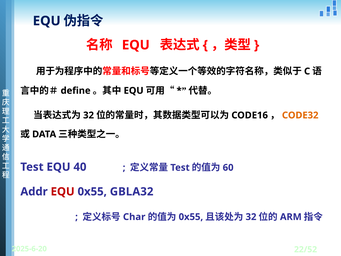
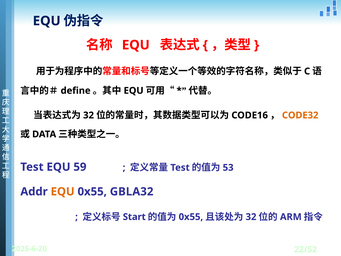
40: 40 -> 59
60: 60 -> 53
EQU at (63, 191) colour: red -> orange
Char: Char -> Start
